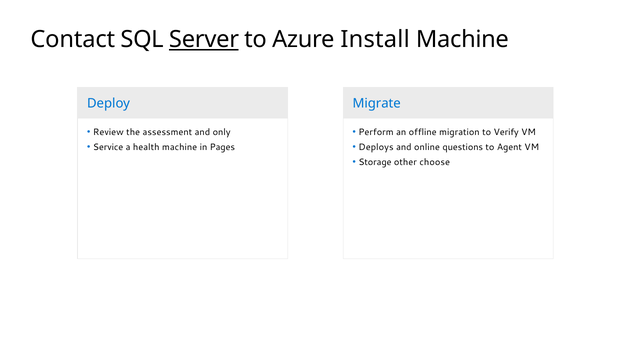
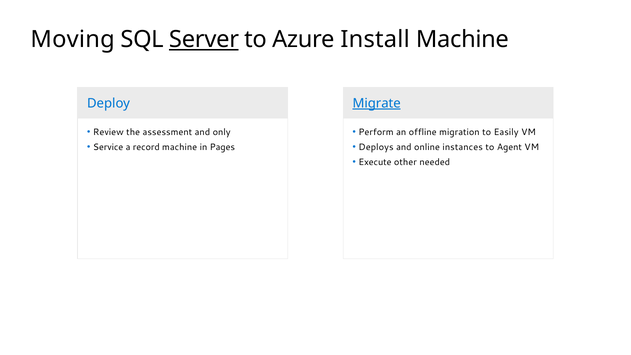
Contact: Contact -> Moving
Migrate underline: none -> present
Verify: Verify -> Easily
health: health -> record
questions: questions -> instances
Storage: Storage -> Execute
choose: choose -> needed
